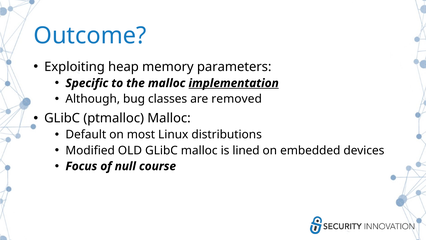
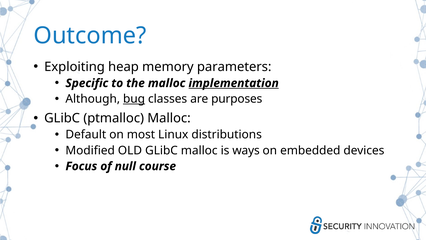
bug underline: none -> present
removed: removed -> purposes
lined: lined -> ways
